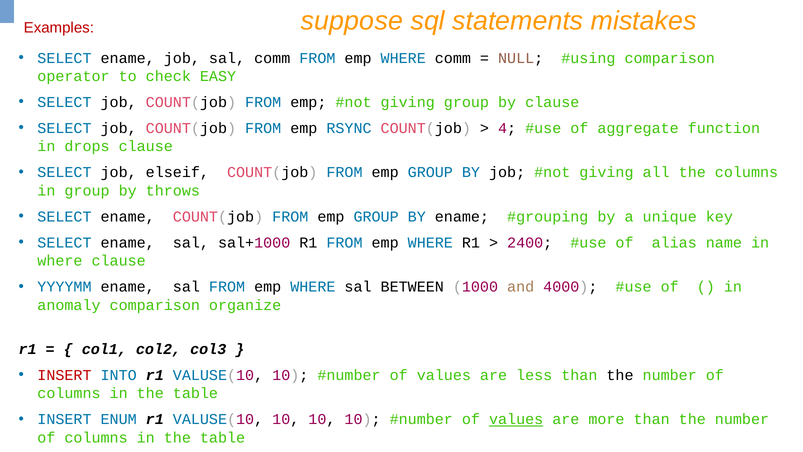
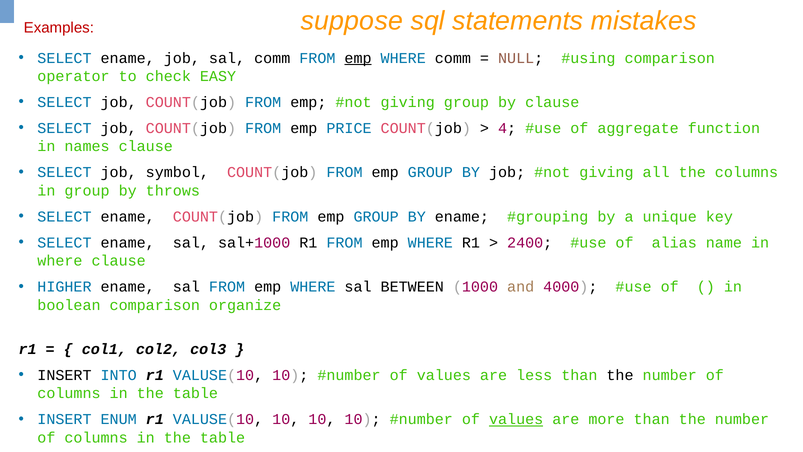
emp at (358, 58) underline: none -> present
RSYNC: RSYNC -> PRICE
drops: drops -> names
elseif: elseif -> symbol
YYYYMM: YYYYMM -> HIGHER
anomaly: anomaly -> boolean
INSERT at (64, 375) colour: red -> black
